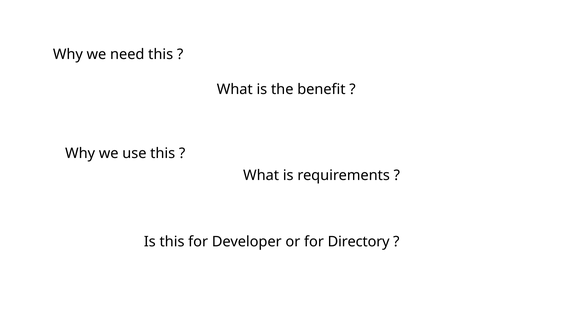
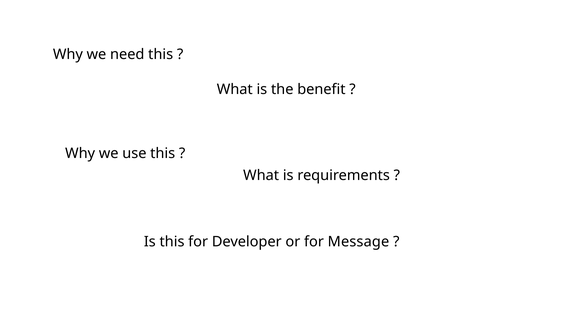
Directory: Directory -> Message
